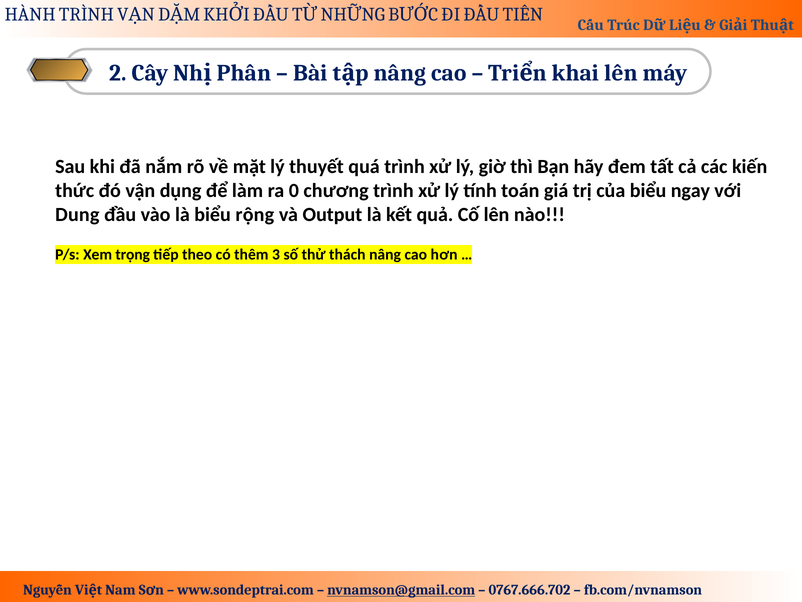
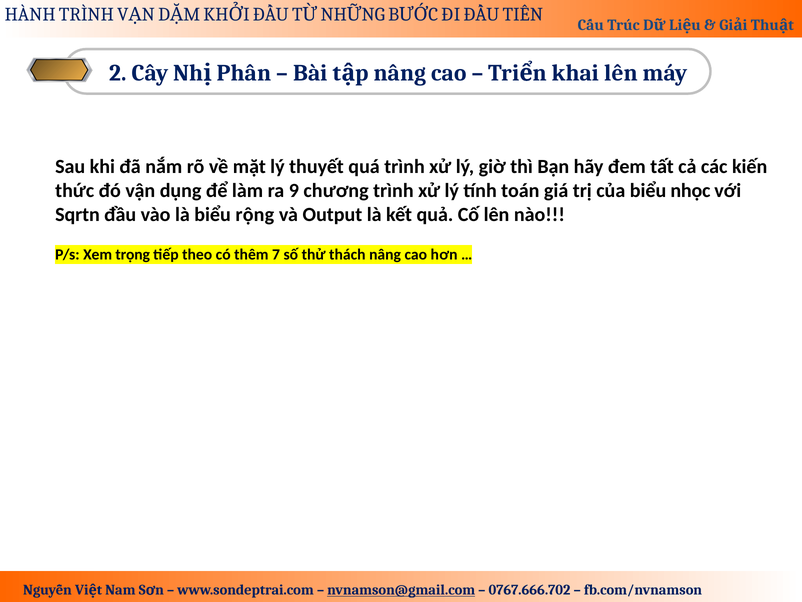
0: 0 -> 9
ngay: ngay -> nhọc
Dung: Dung -> Sqrtn
3: 3 -> 7
